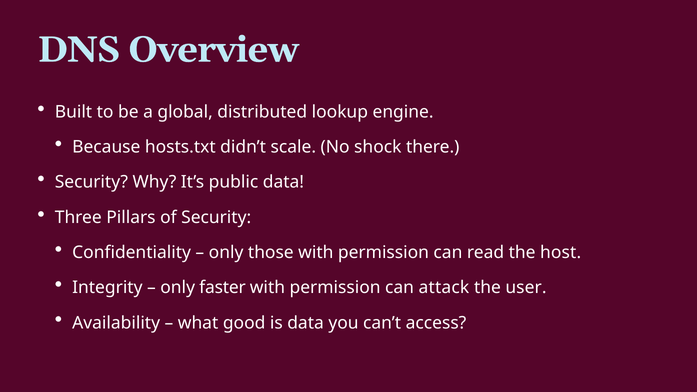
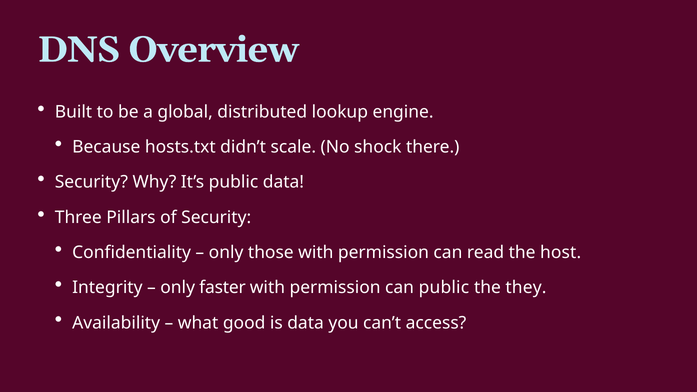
can attack: attack -> public
user: user -> they
